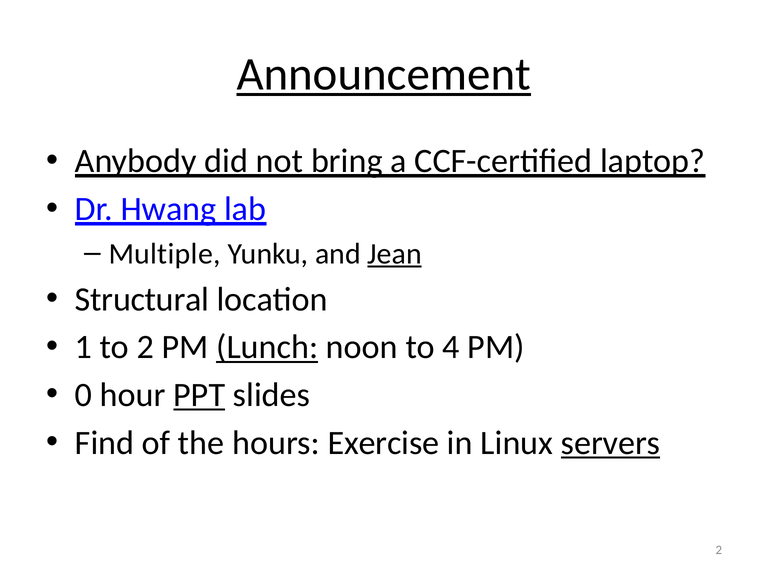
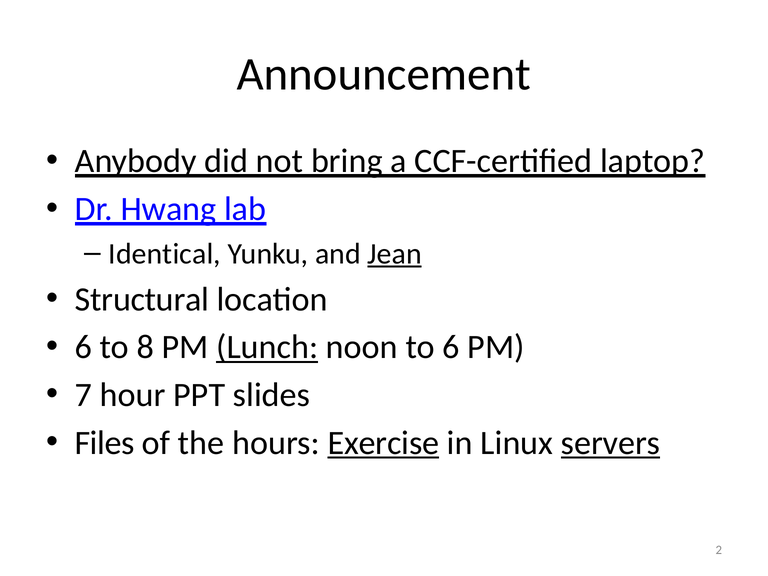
Announcement underline: present -> none
Multiple: Multiple -> Identical
1 at (84, 347): 1 -> 6
to 2: 2 -> 8
to 4: 4 -> 6
0: 0 -> 7
PPT underline: present -> none
Find: Find -> Files
Exercise underline: none -> present
